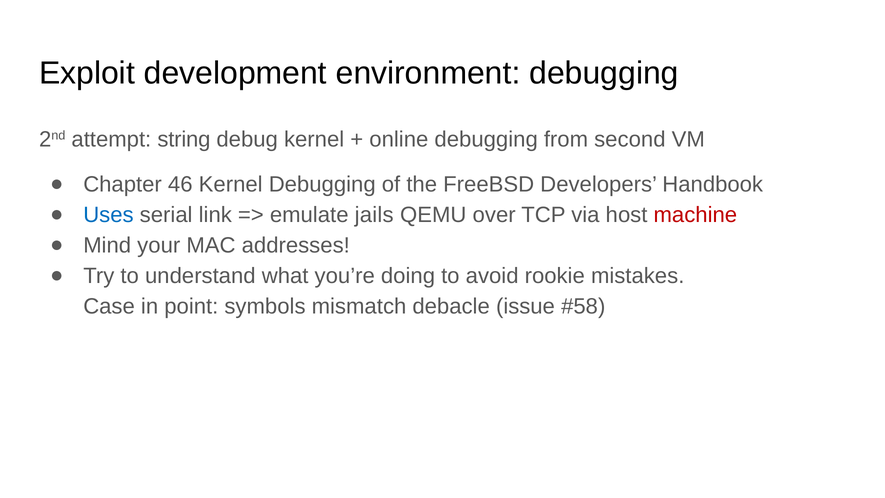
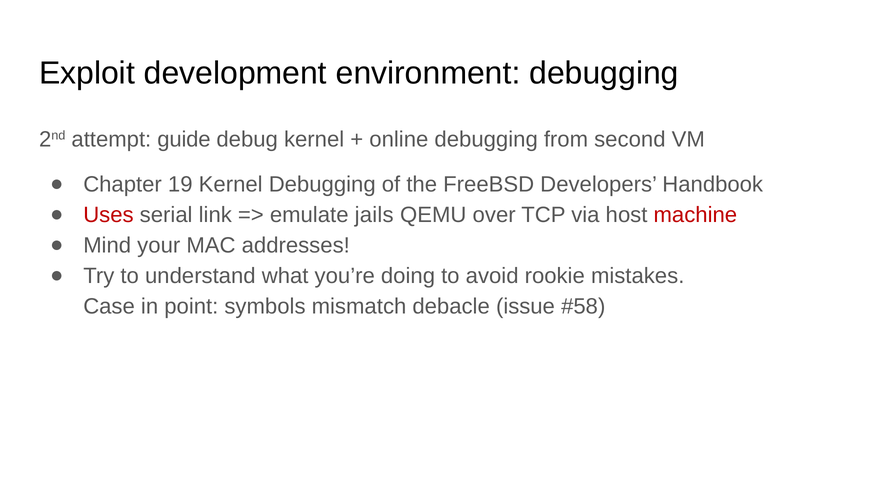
string: string -> guide
46: 46 -> 19
Uses colour: blue -> red
